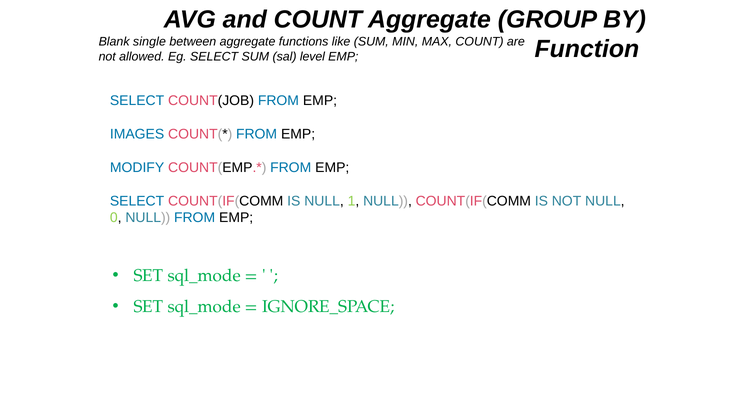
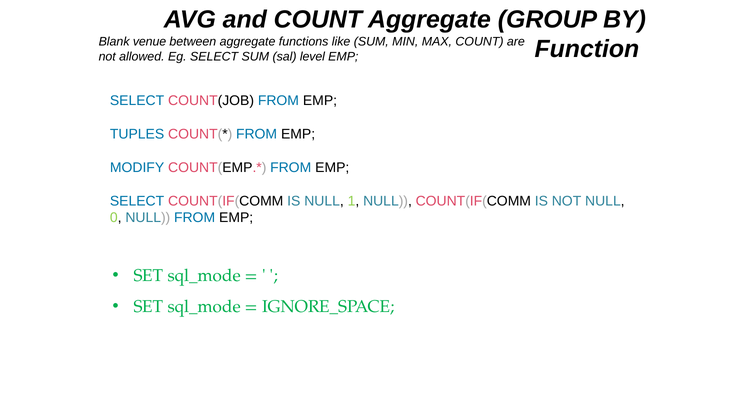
single: single -> venue
IMAGES: IMAGES -> TUPLES
